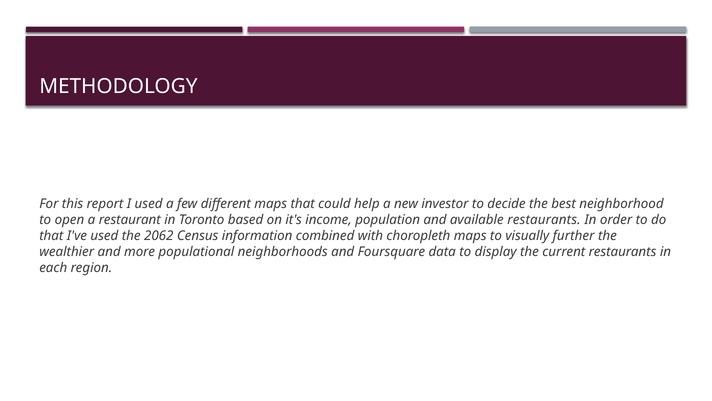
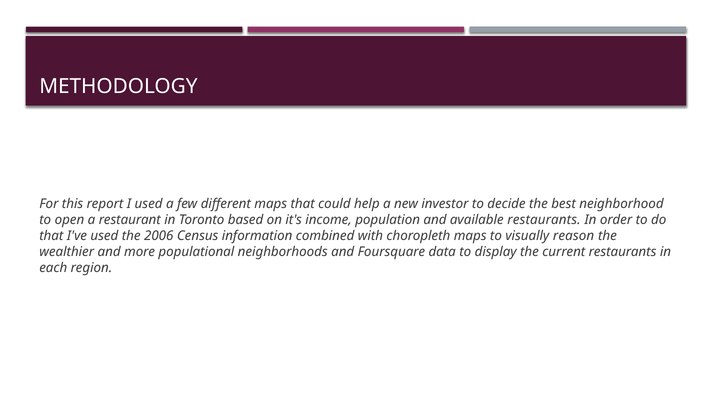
2062: 2062 -> 2006
further: further -> reason
